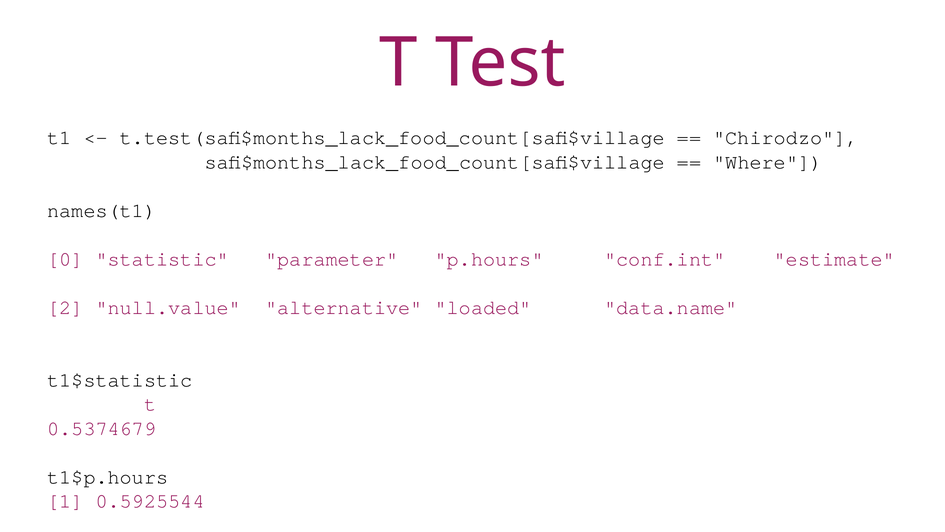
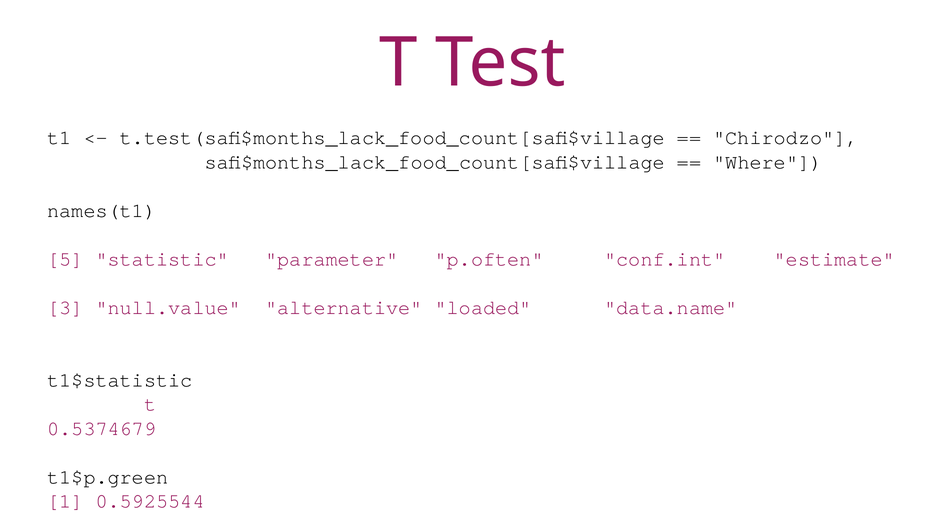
0: 0 -> 5
p.hours: p.hours -> p.often
2: 2 -> 3
t1$p.hours: t1$p.hours -> t1$p.green
